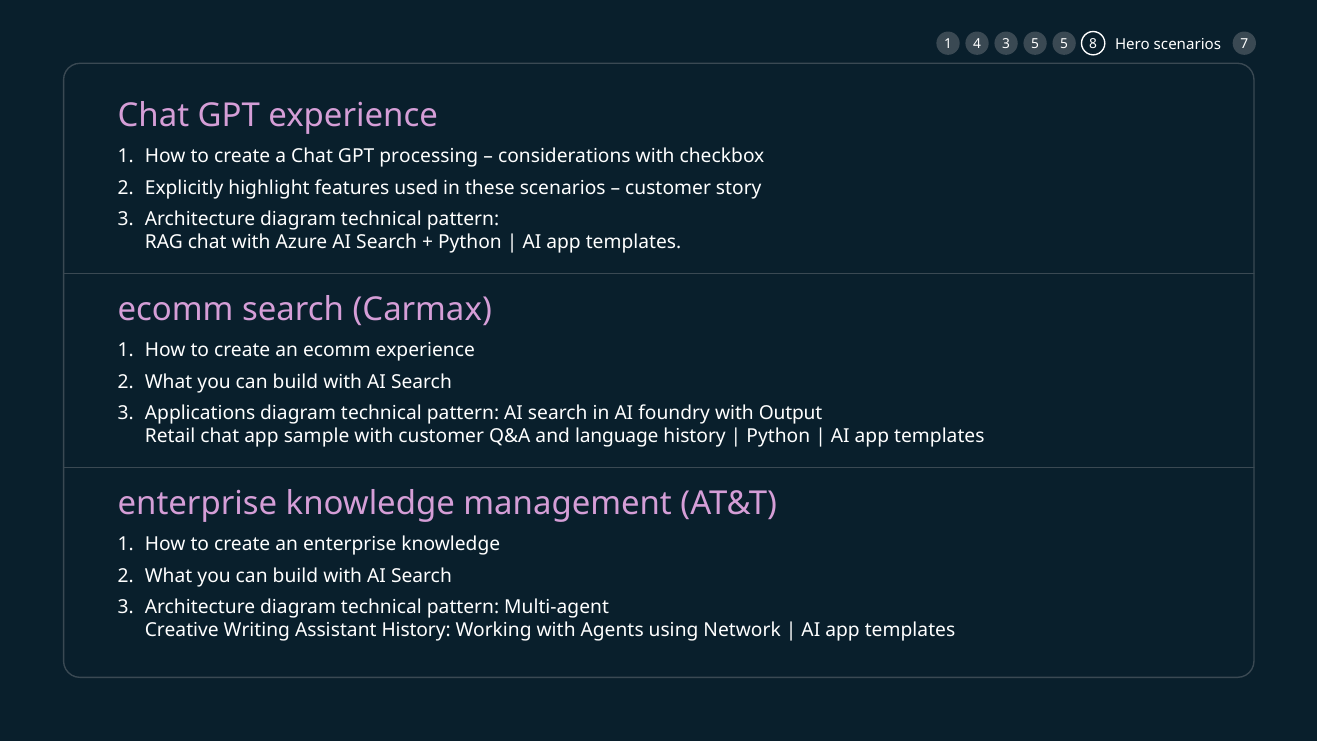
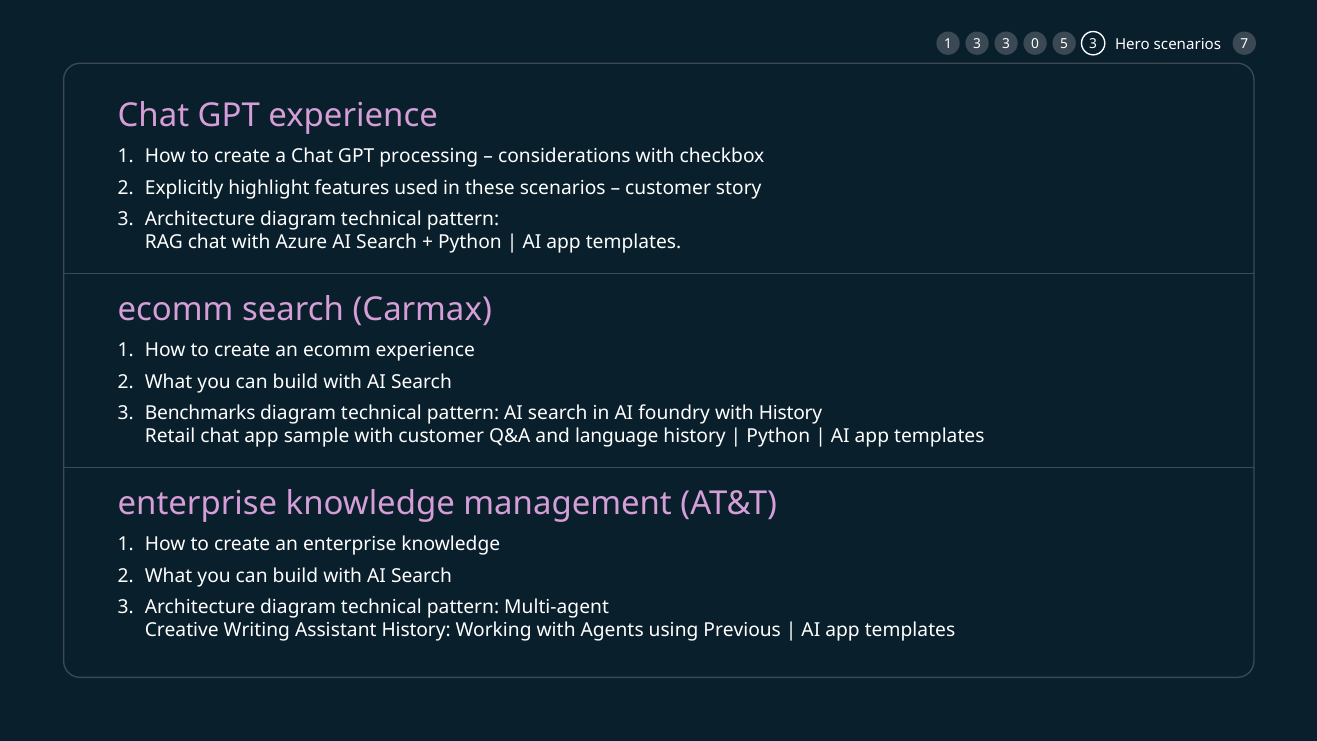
1 4: 4 -> 3
3 5: 5 -> 0
5 8: 8 -> 3
Applications: Applications -> Benchmarks
with Output: Output -> History
Network: Network -> Previous
